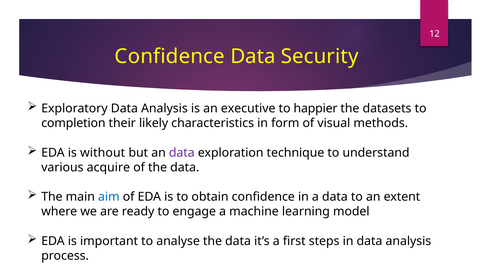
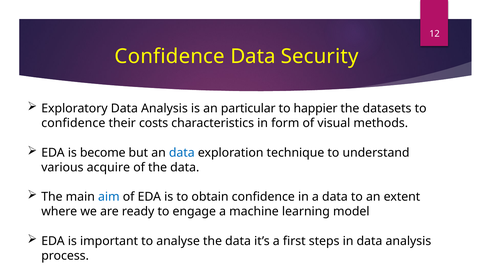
executive: executive -> particular
completion at (73, 123): completion -> confidence
likely: likely -> costs
without: without -> become
data at (182, 153) colour: purple -> blue
